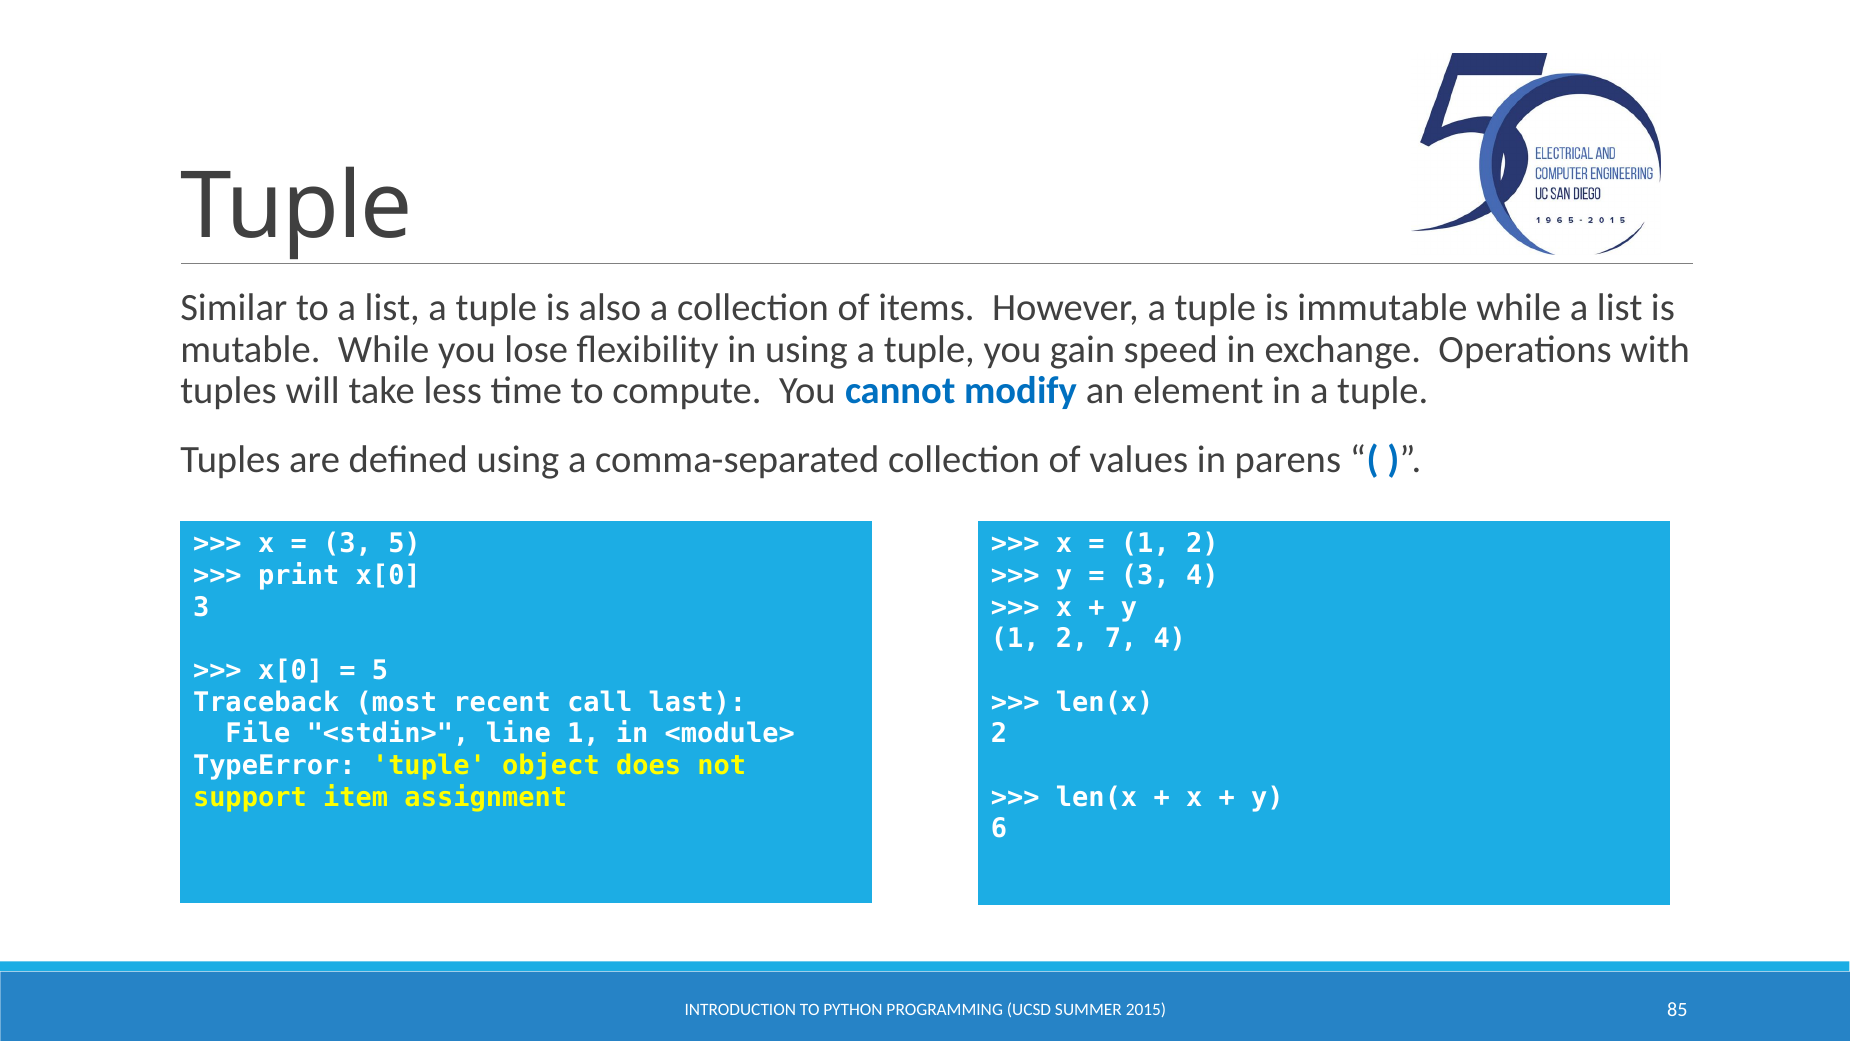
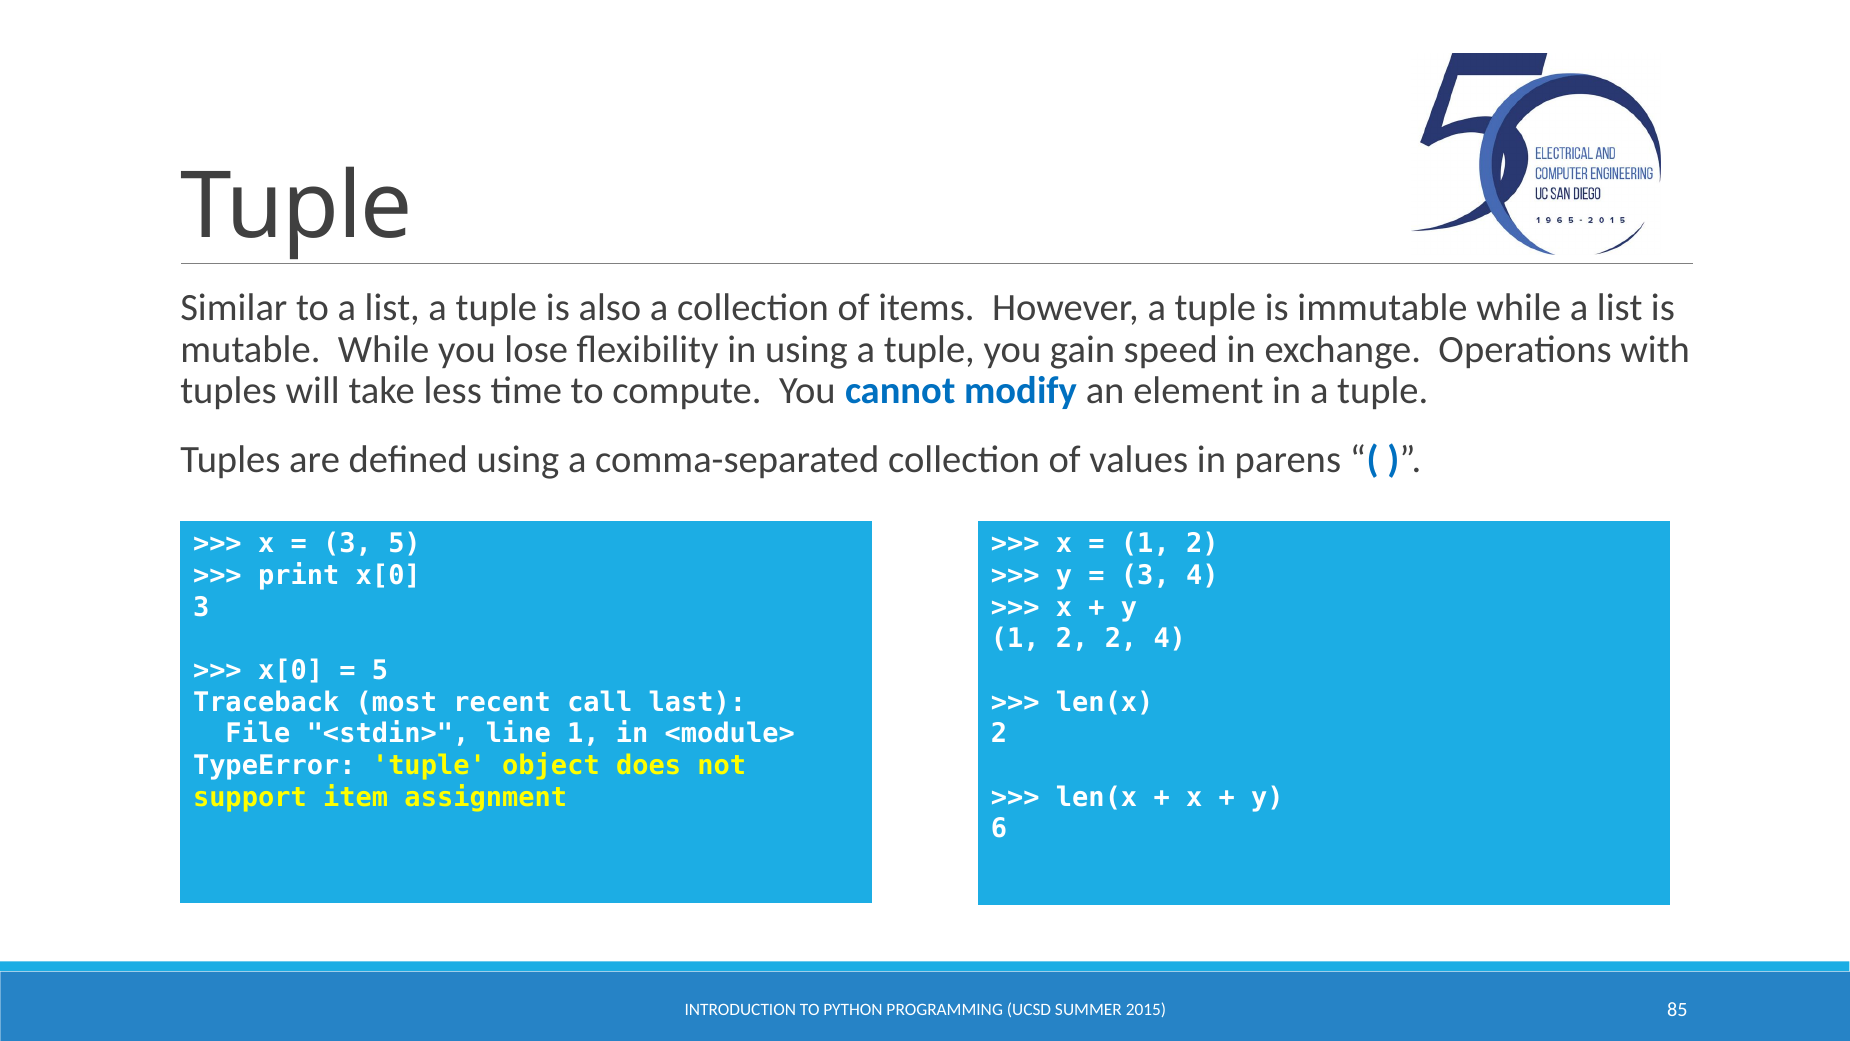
2 7: 7 -> 2
